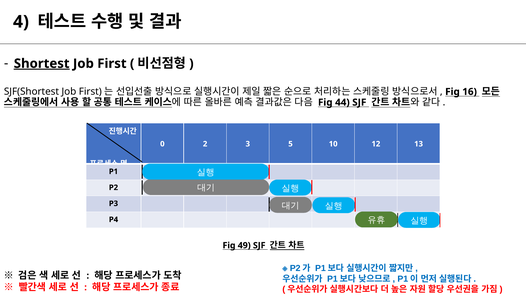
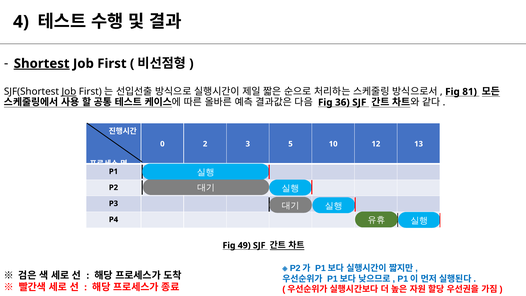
Job at (69, 92) underline: none -> present
16: 16 -> 81
44: 44 -> 36
